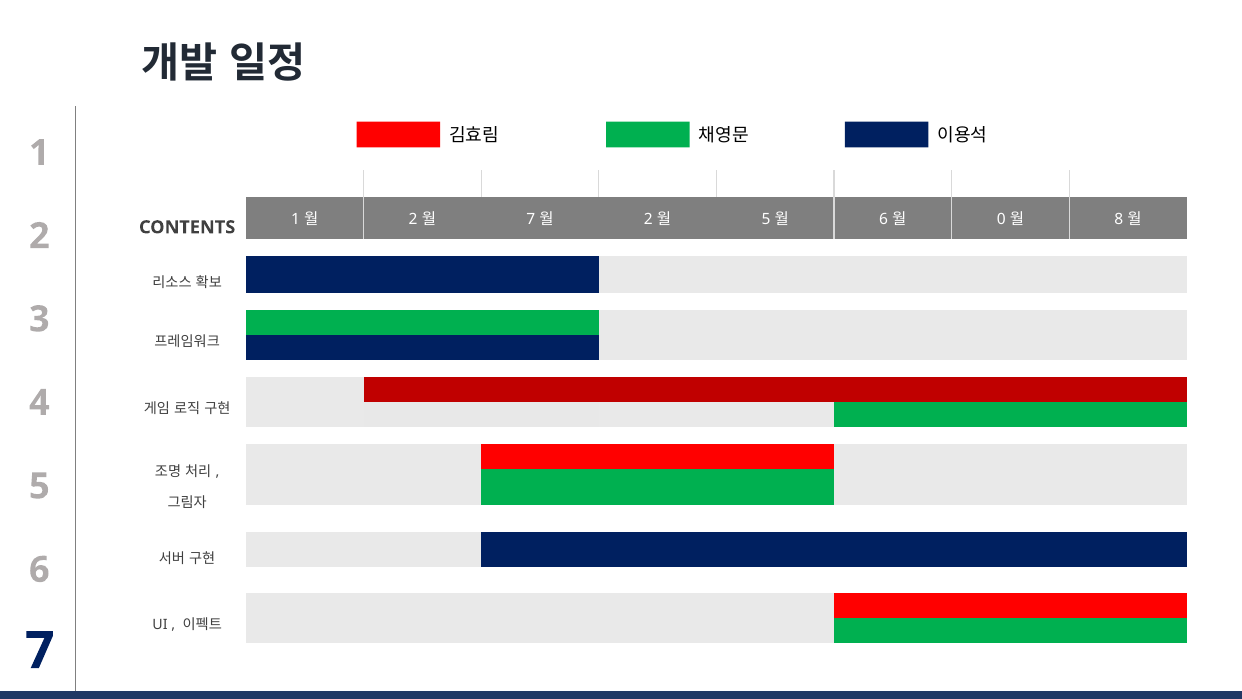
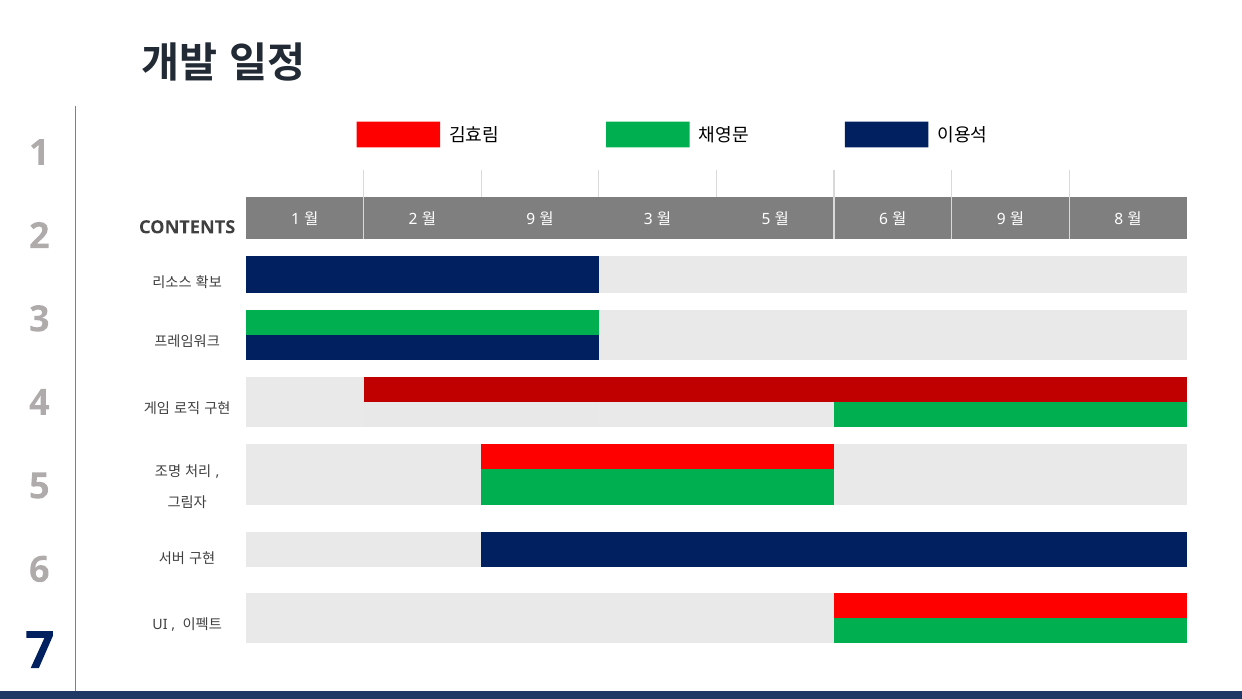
7 at (531, 219): 7 -> 9
2 at (648, 219): 2 -> 3
0 at (1001, 219): 0 -> 9
